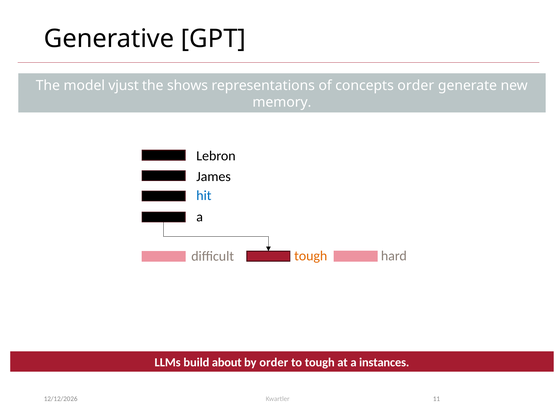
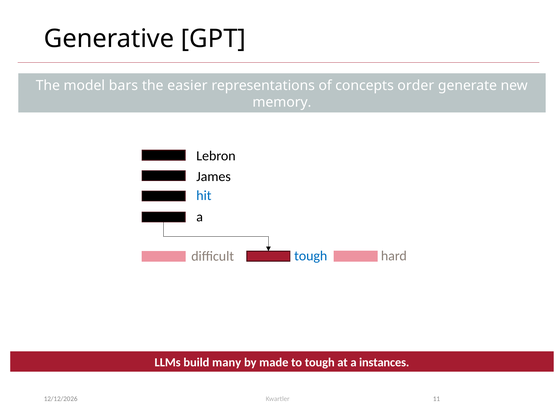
vjust: vjust -> bars
shows: shows -> easier
tough at (311, 256) colour: orange -> blue
about: about -> many
by order: order -> made
